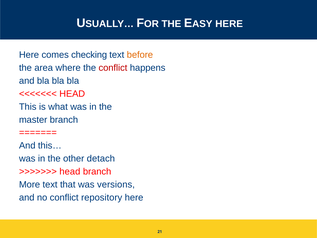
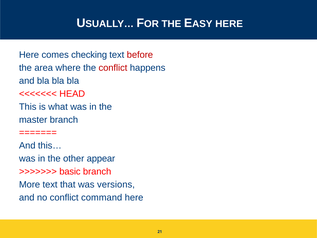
before colour: orange -> red
detach: detach -> appear
head at (70, 171): head -> basic
repository: repository -> command
